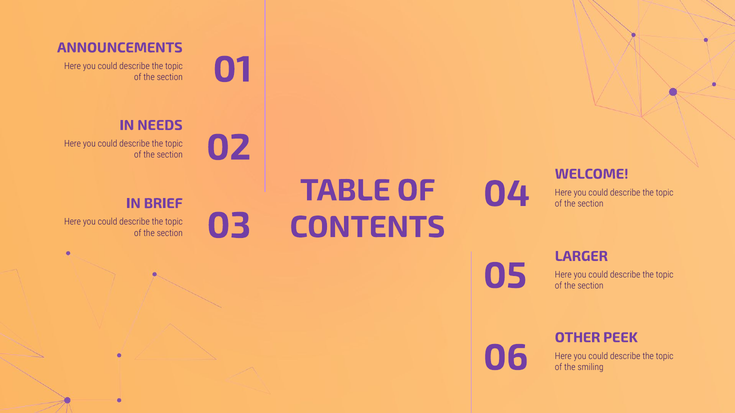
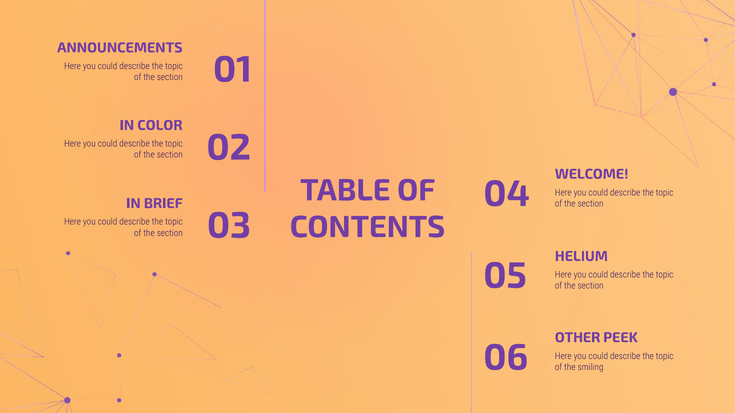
NEEDS: NEEDS -> COLOR
LARGER: LARGER -> HELIUM
